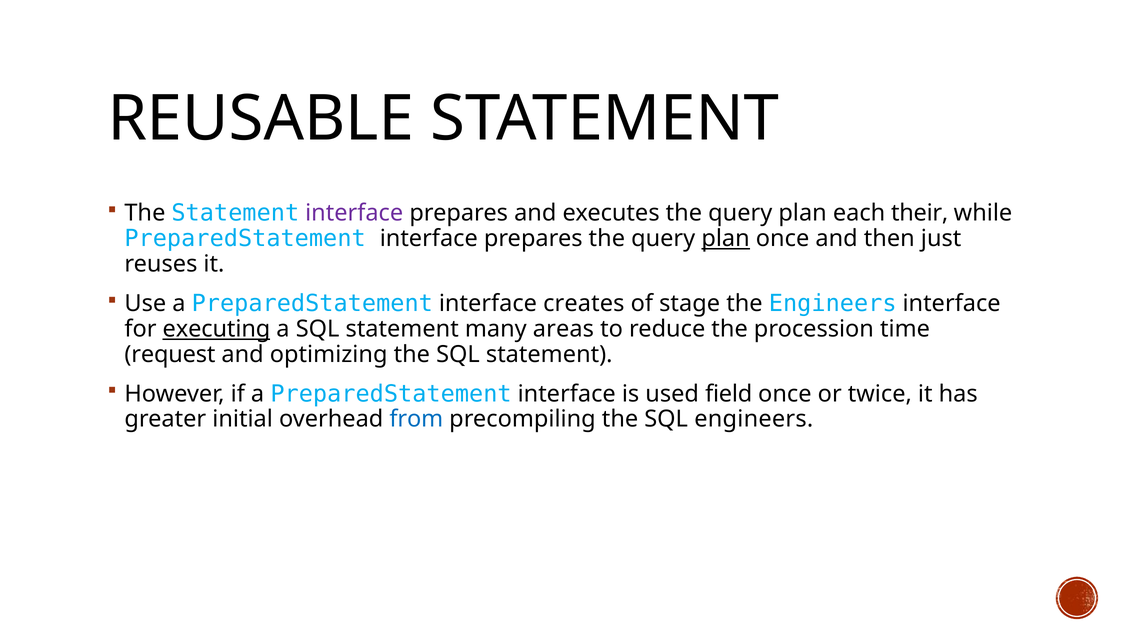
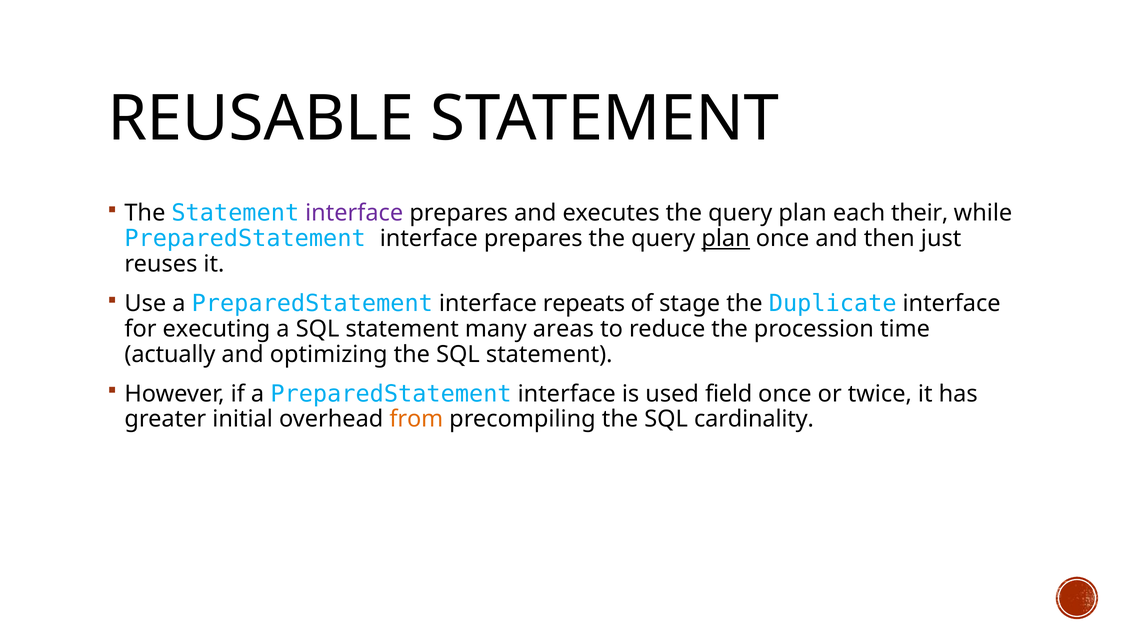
creates: creates -> repeats
the Engineers: Engineers -> Duplicate
executing underline: present -> none
request: request -> actually
from colour: blue -> orange
SQL engineers: engineers -> cardinality
